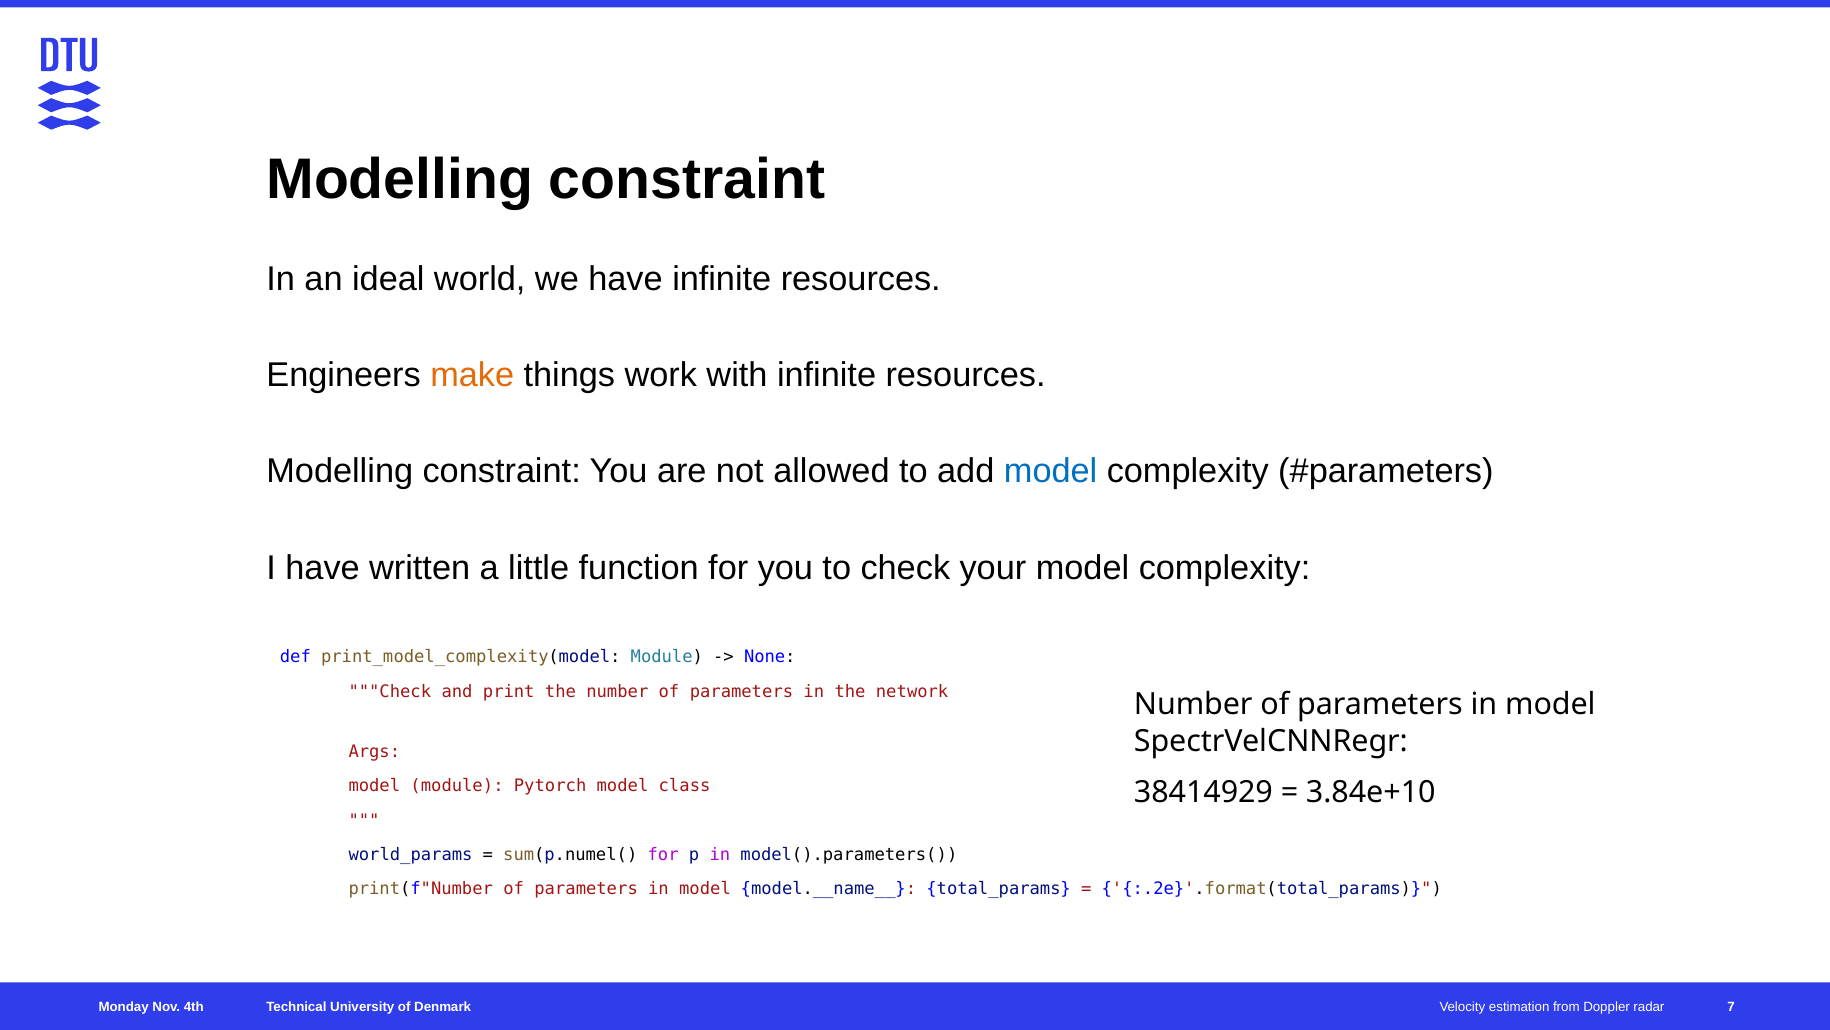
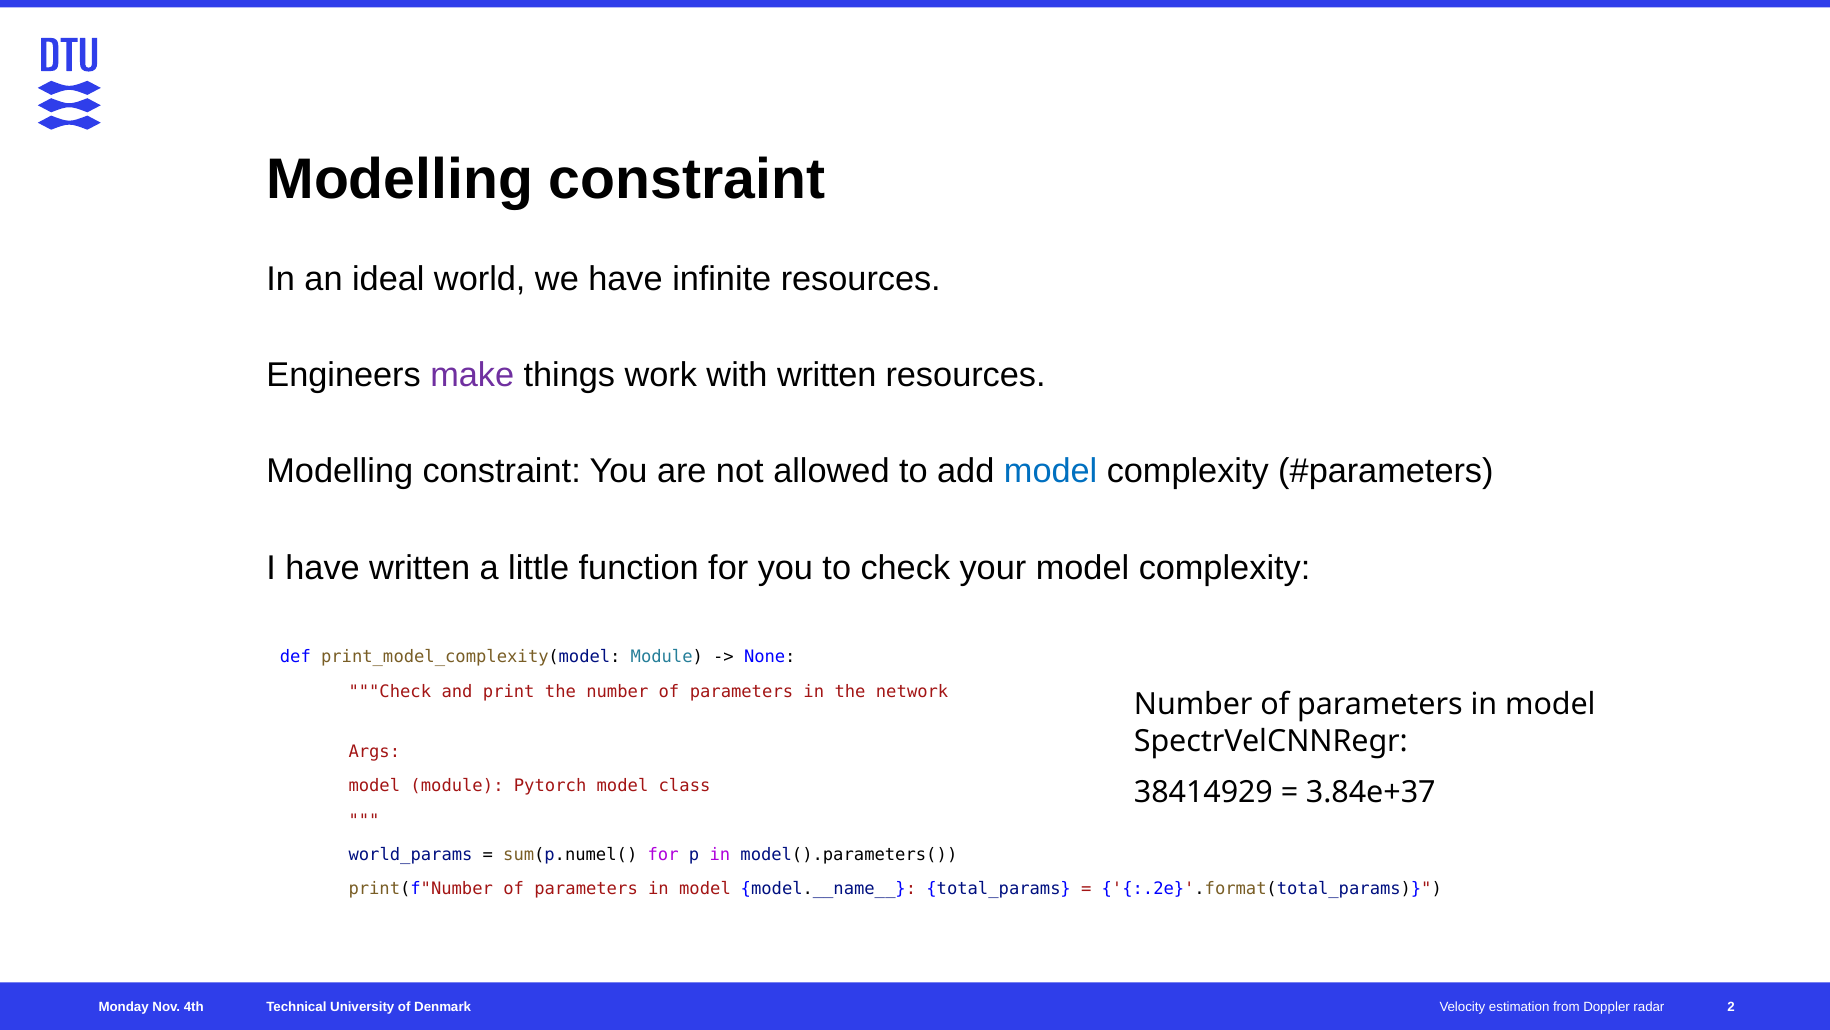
make colour: orange -> purple
with infinite: infinite -> written
3.84e+10: 3.84e+10 -> 3.84e+37
7: 7 -> 2
